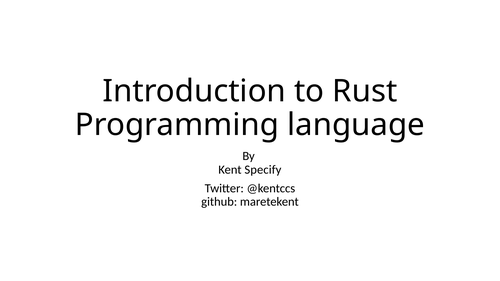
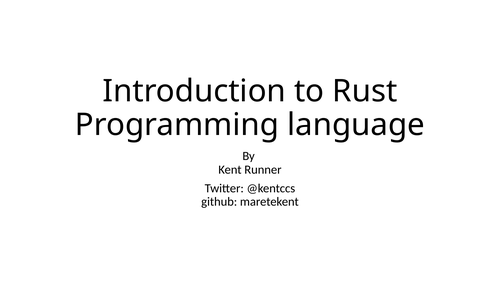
Specify: Specify -> Runner
